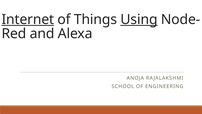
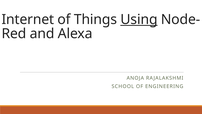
Internet underline: present -> none
